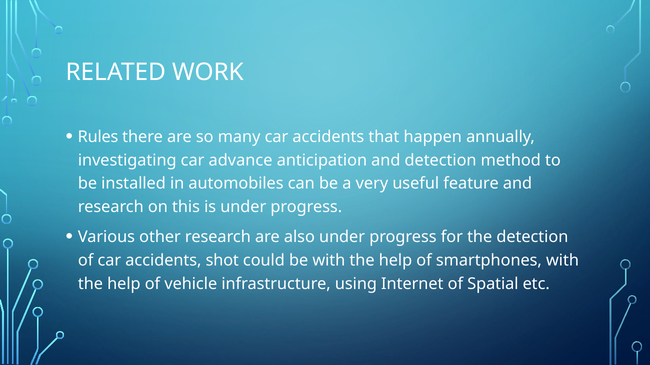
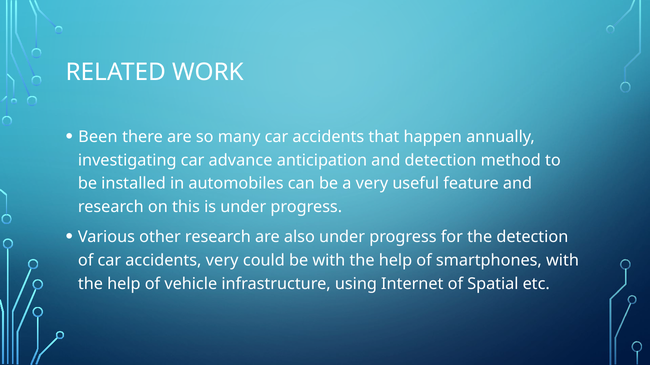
Rules: Rules -> Been
accidents shot: shot -> very
